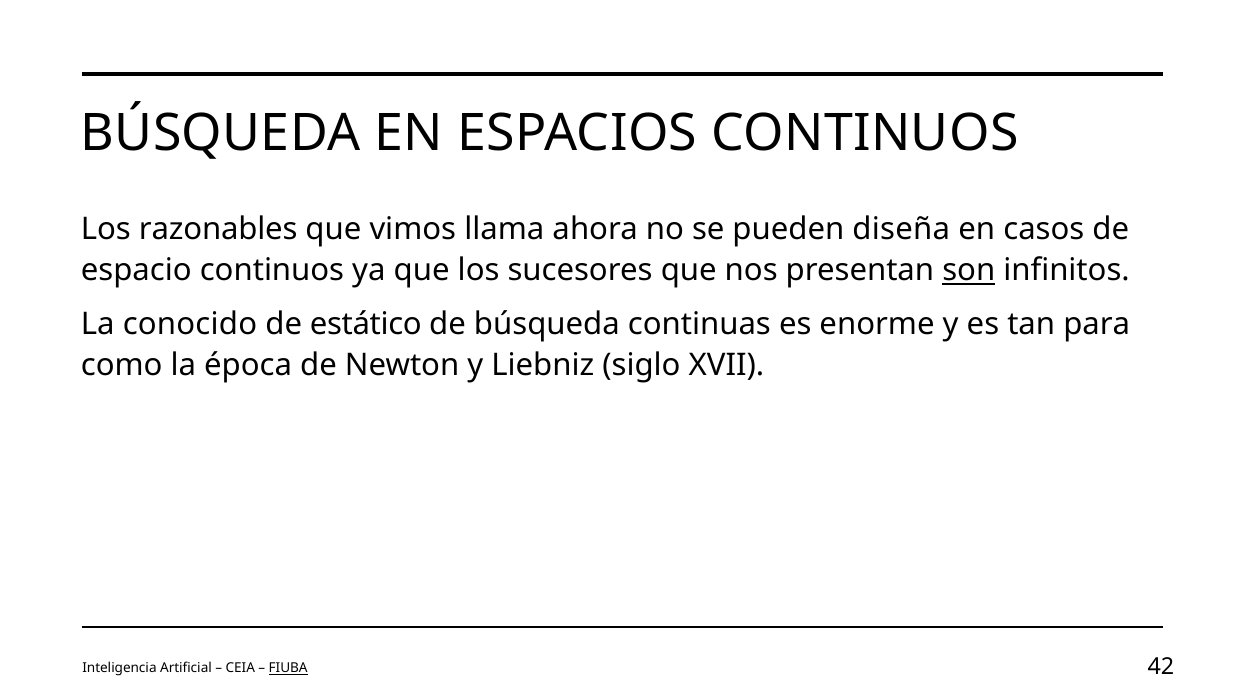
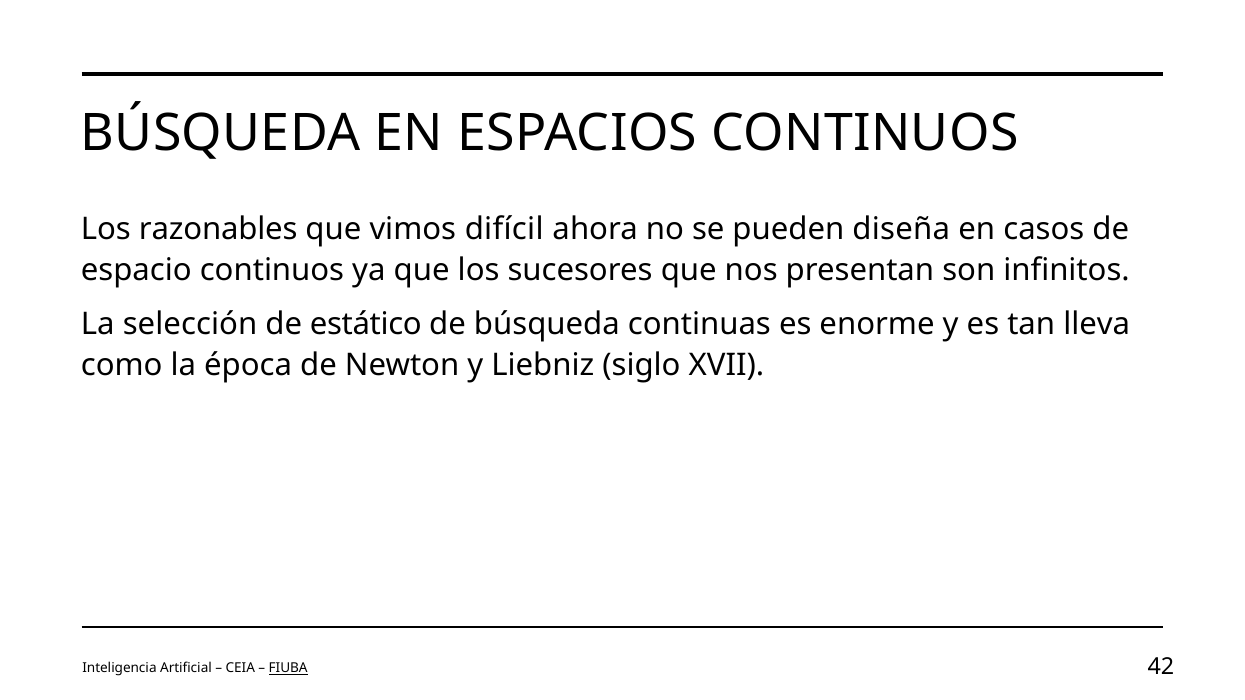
llama: llama -> difícil
son underline: present -> none
conocido: conocido -> selección
para: para -> lleva
